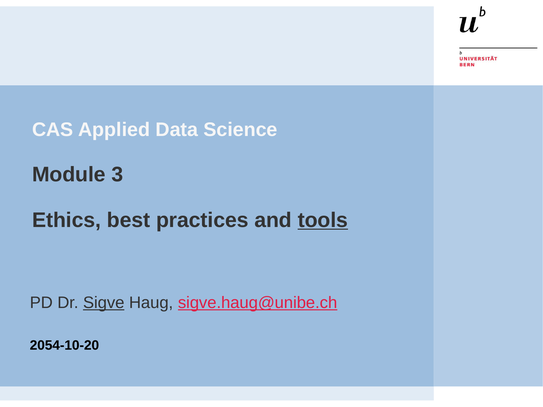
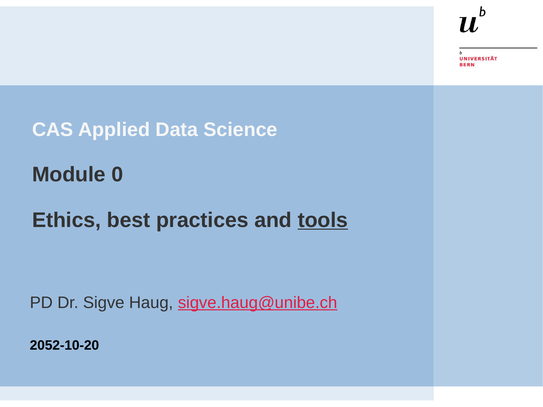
3: 3 -> 0
Sigve underline: present -> none
2054-10-20: 2054-10-20 -> 2052-10-20
